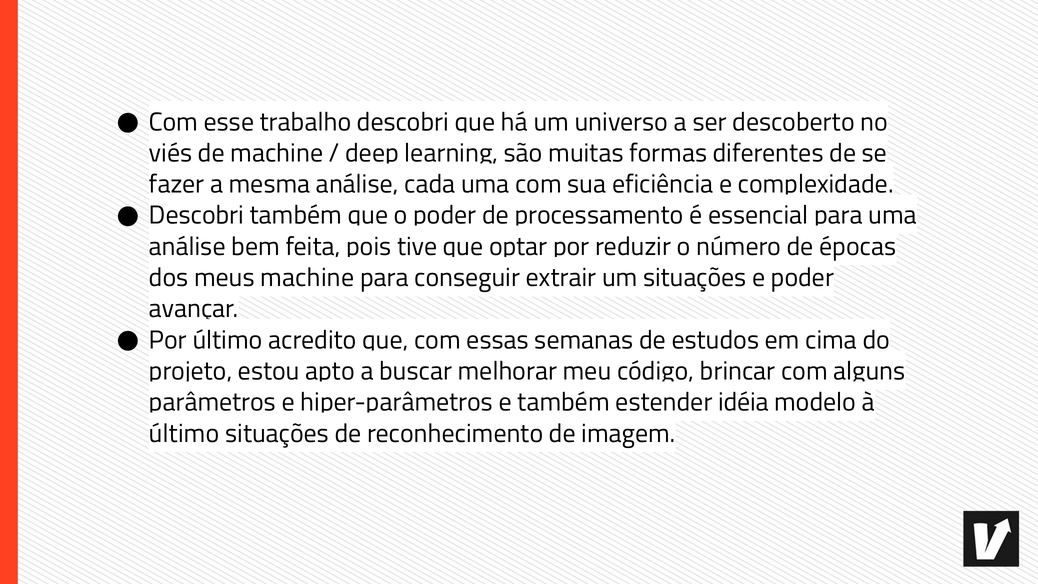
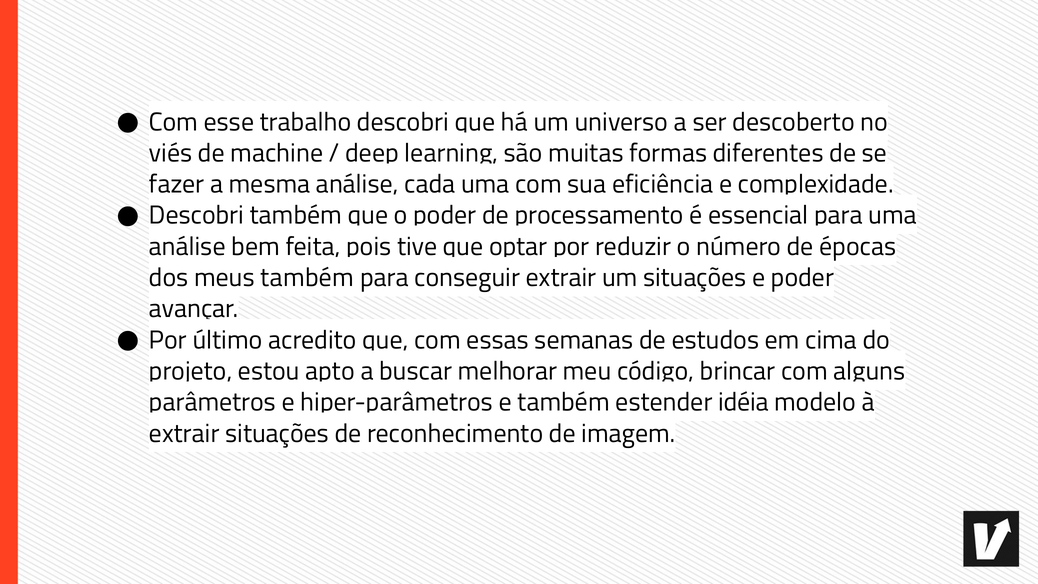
machine at (307, 278): machine -> também
último at (184, 433): último -> extrair
